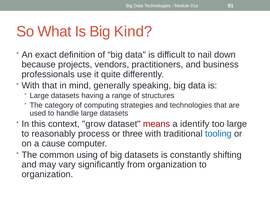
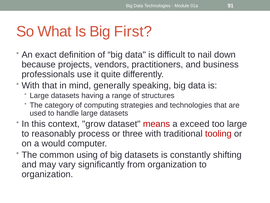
Kind: Kind -> First
identify: identify -> exceed
tooling colour: blue -> red
cause: cause -> would
